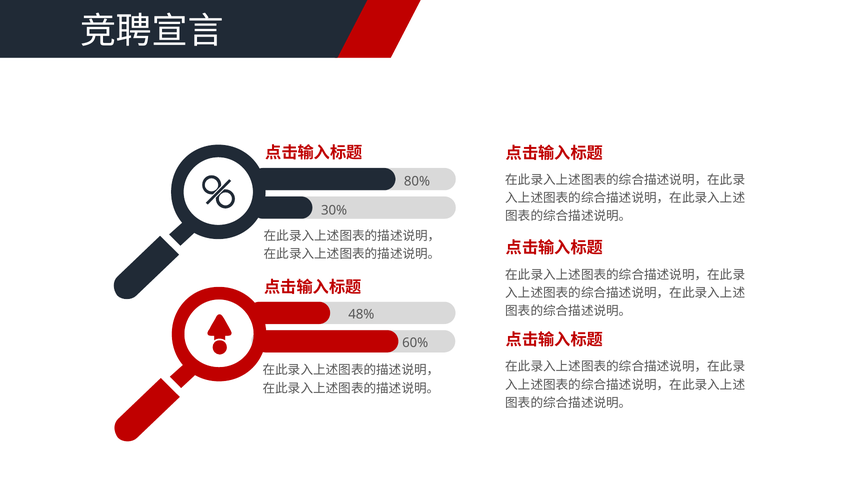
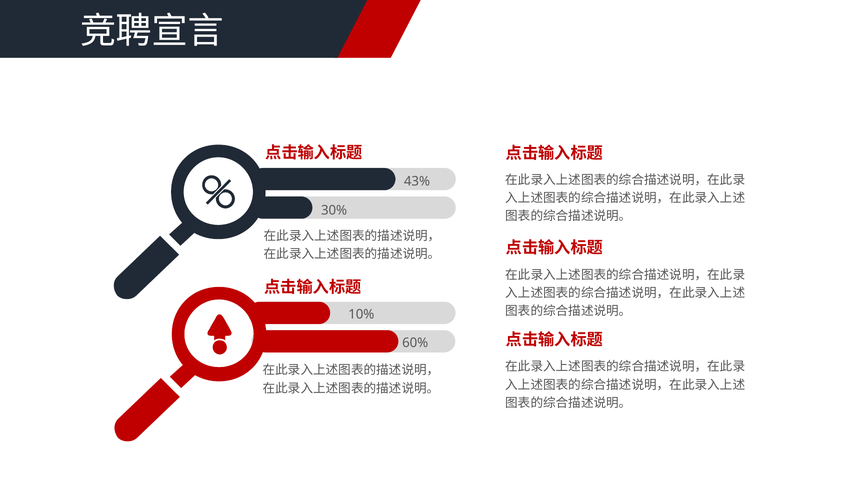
80%: 80% -> 43%
48%: 48% -> 10%
